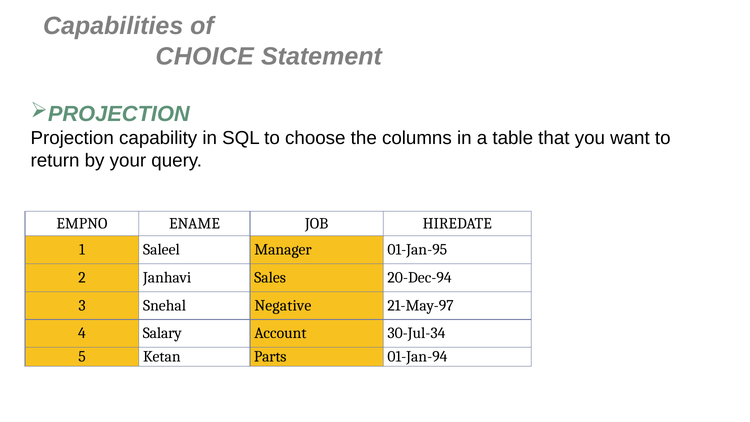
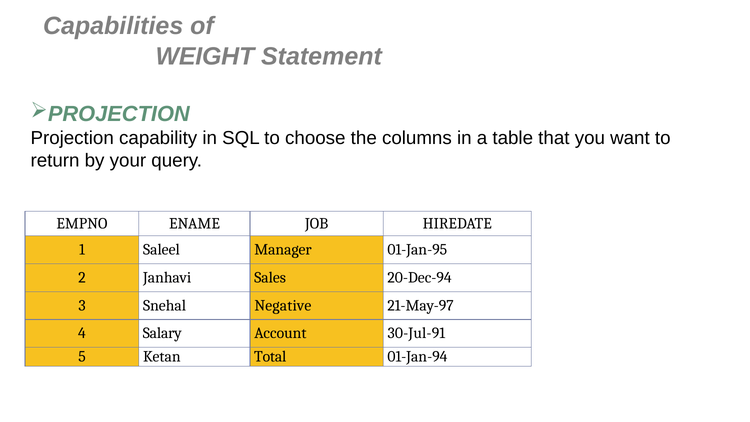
CHOICE: CHOICE -> WEIGHT
30-Jul-34: 30-Jul-34 -> 30-Jul-91
Parts: Parts -> Total
